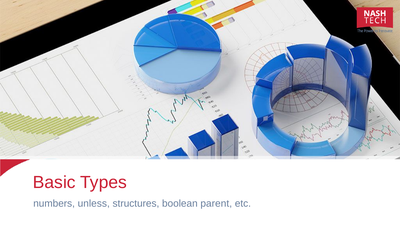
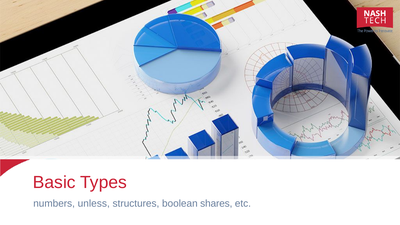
parent: parent -> shares
